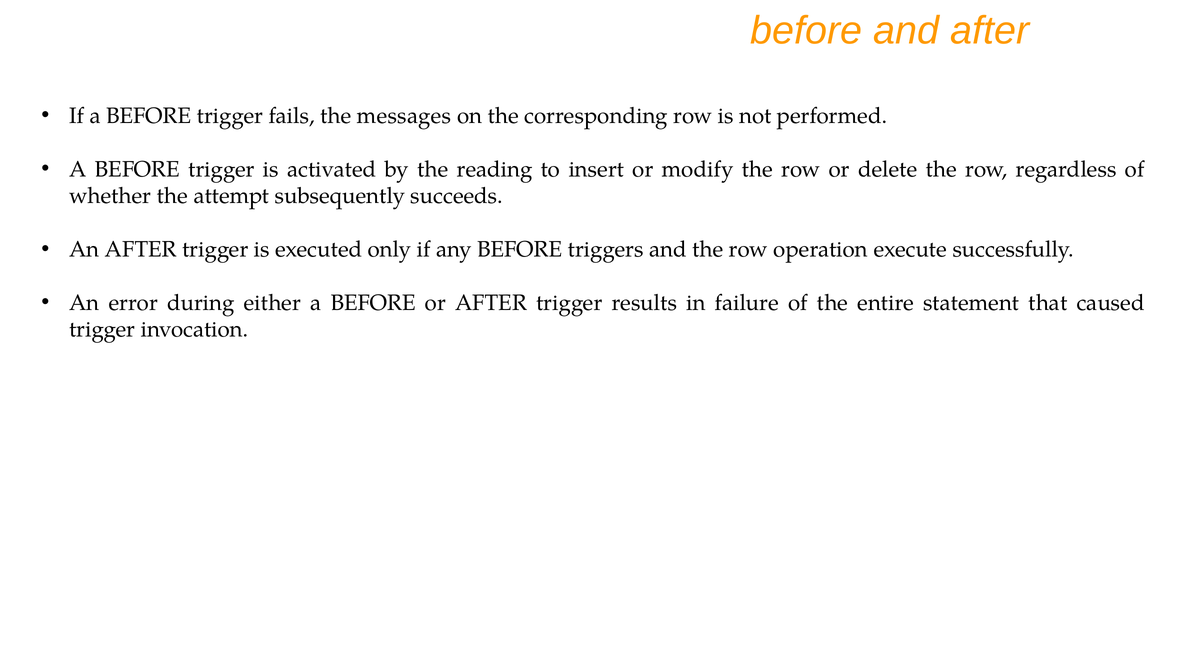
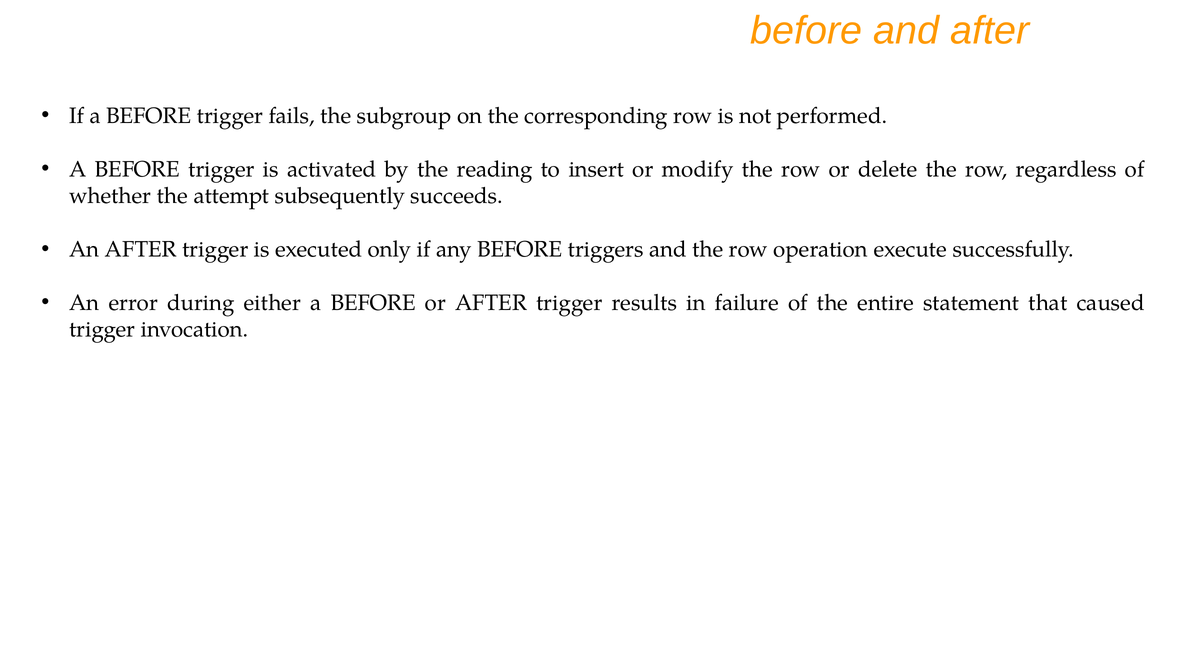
messages: messages -> subgroup
